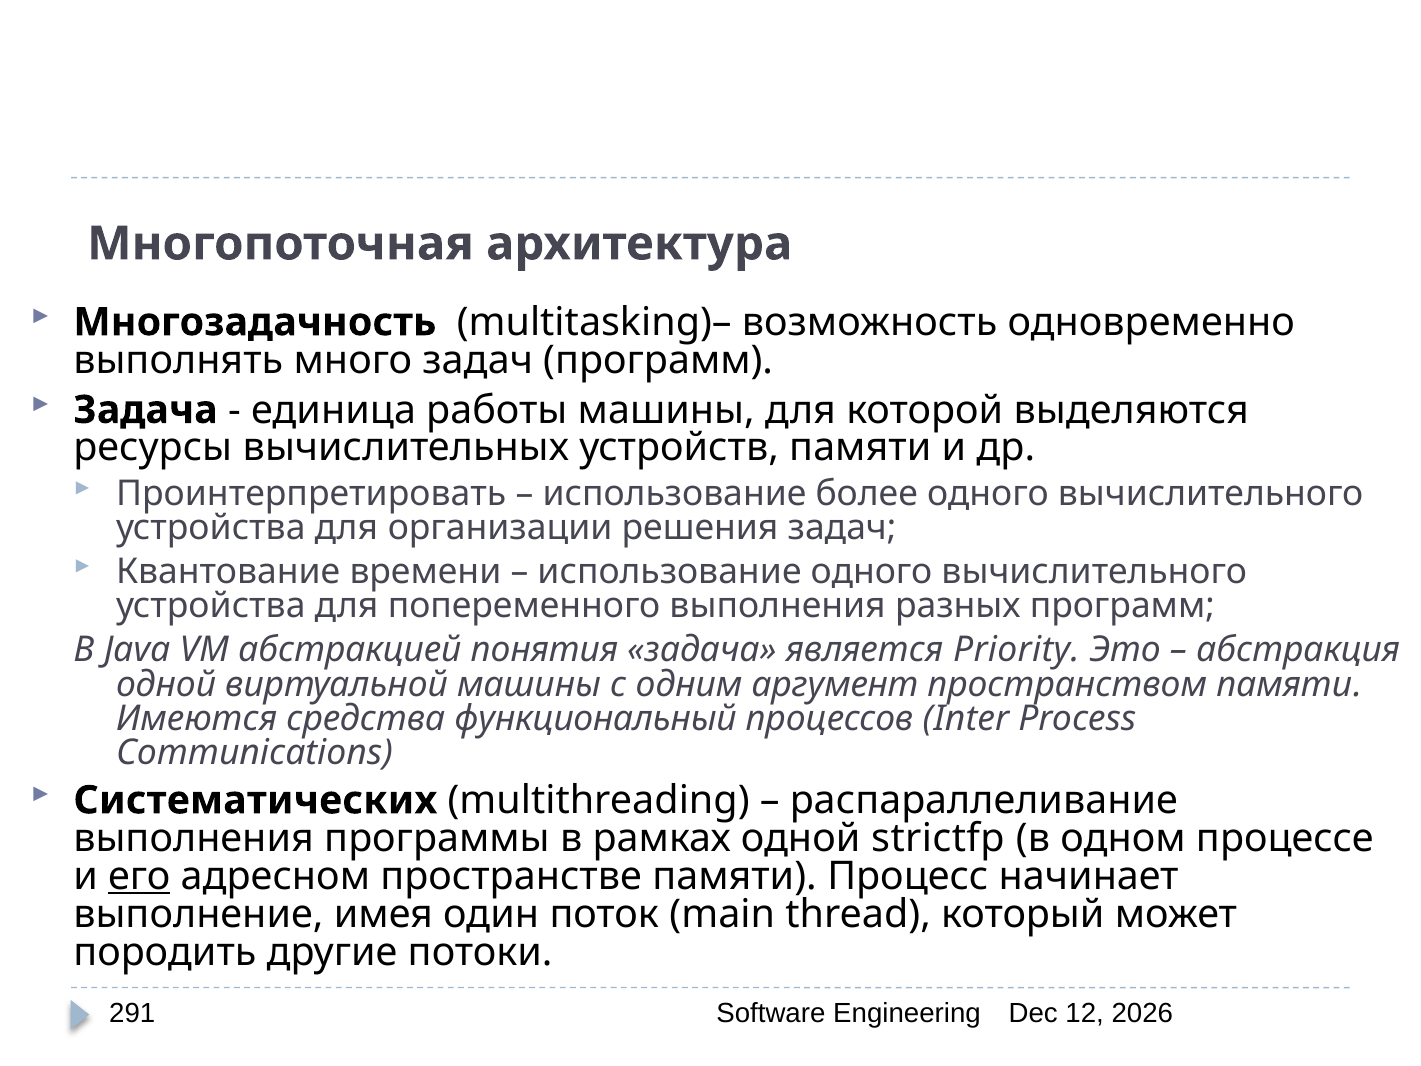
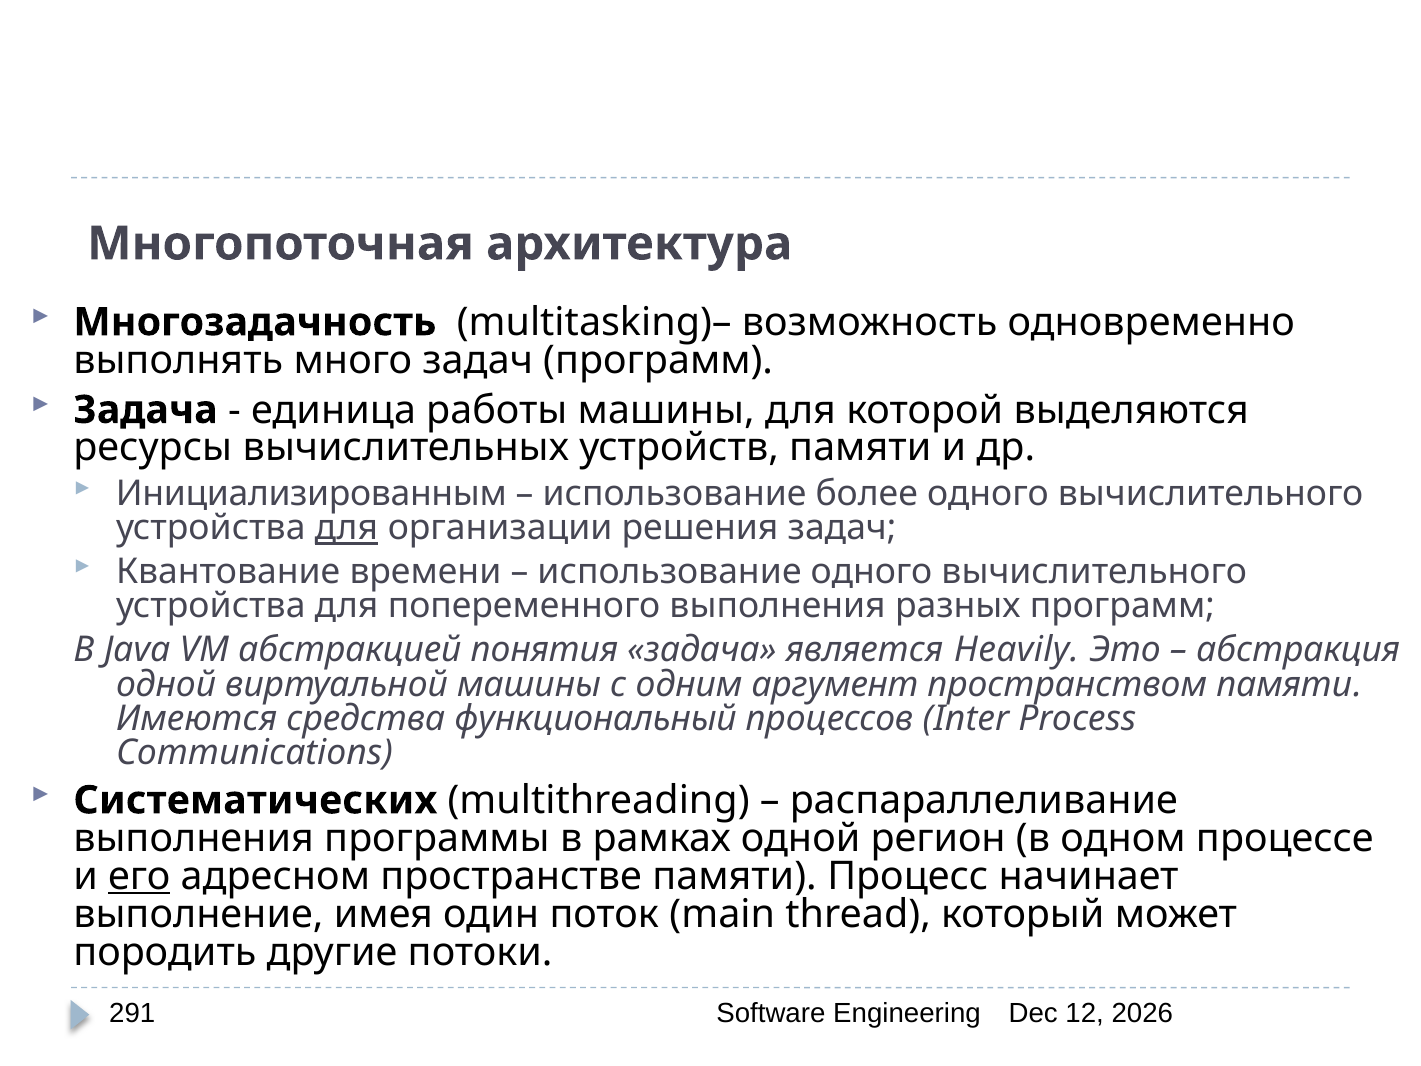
Проинтерпретировать: Проинтерпретировать -> Инициализированным
для at (346, 528) underline: none -> present
Priority: Priority -> Heavily
strictfp: strictfp -> регион
